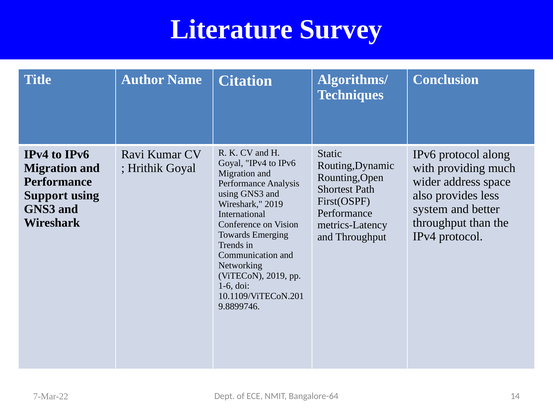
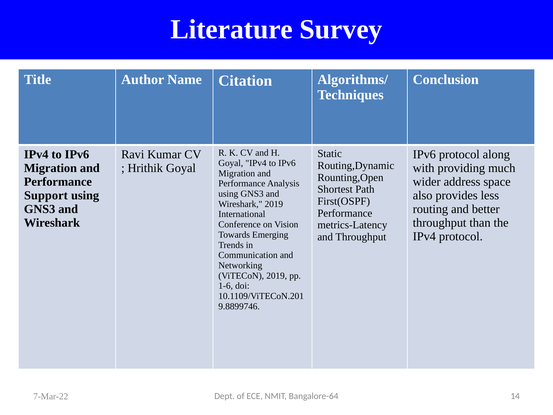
system: system -> routing
